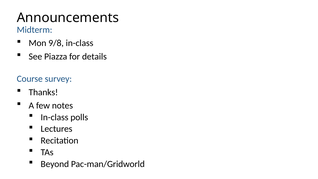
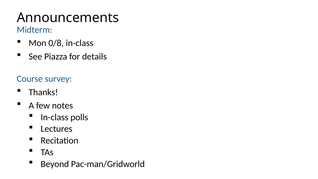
9/8: 9/8 -> 0/8
